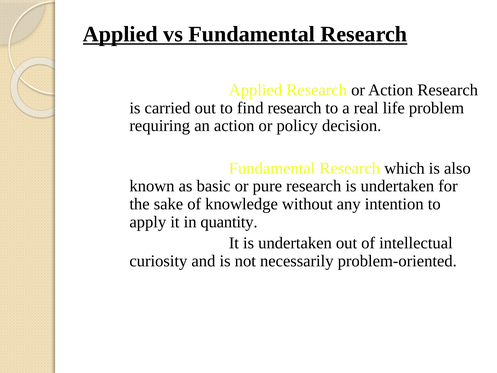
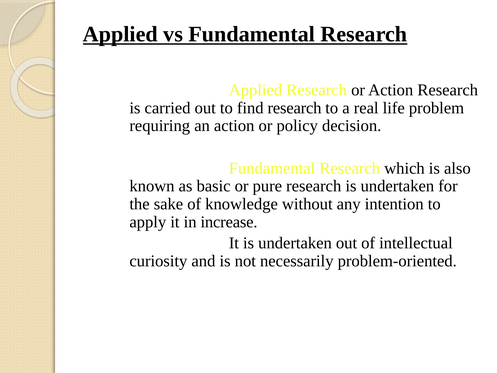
quantity: quantity -> increase
